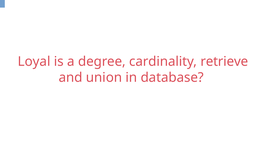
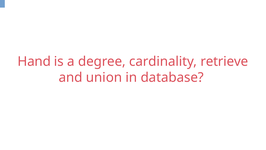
Loyal: Loyal -> Hand
